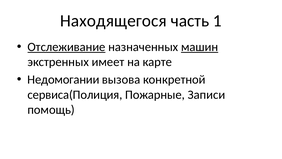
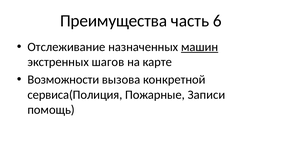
Находящегося: Находящегося -> Преимущества
1: 1 -> 6
Отслеживание underline: present -> none
имеет: имеет -> шагов
Недомогании: Недомогании -> Возможности
